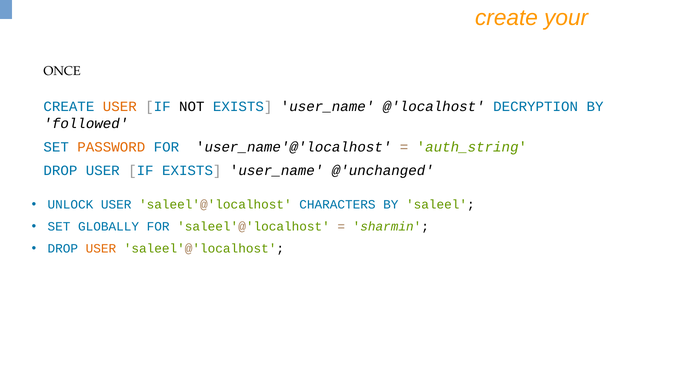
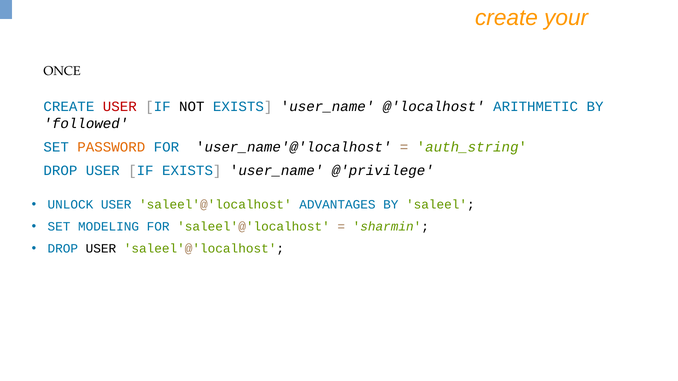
USER at (120, 107) colour: orange -> red
DECRYPTION: DECRYPTION -> ARITHMETIC
@'unchanged: @'unchanged -> @'privilege
CHARACTERS: CHARACTERS -> ADVANTAGES
GLOBALLY: GLOBALLY -> MODELING
USER at (101, 249) colour: orange -> black
